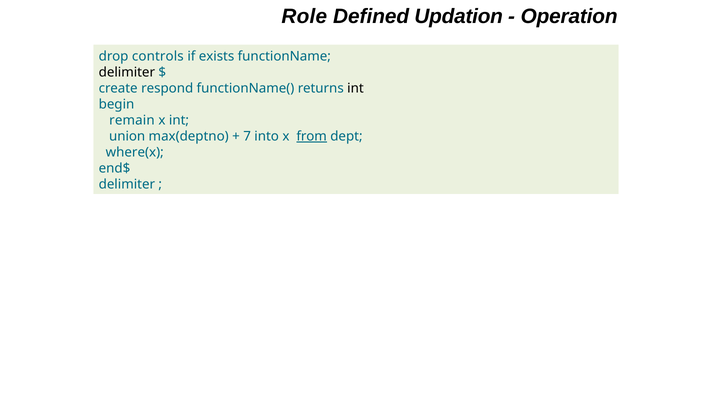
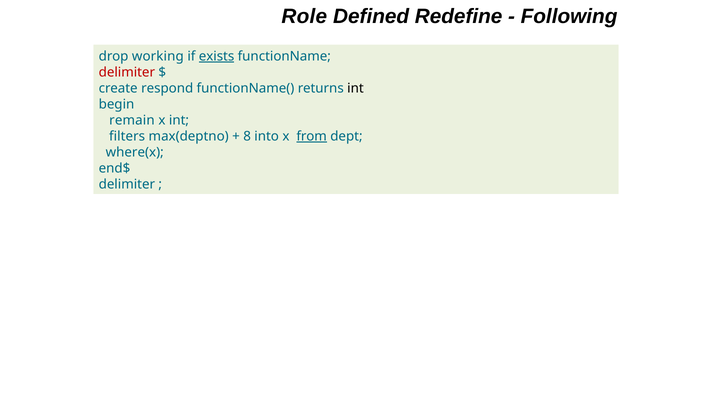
Updation: Updation -> Redefine
Operation: Operation -> Following
controls: controls -> working
exists underline: none -> present
delimiter at (127, 72) colour: black -> red
union: union -> filters
7: 7 -> 8
